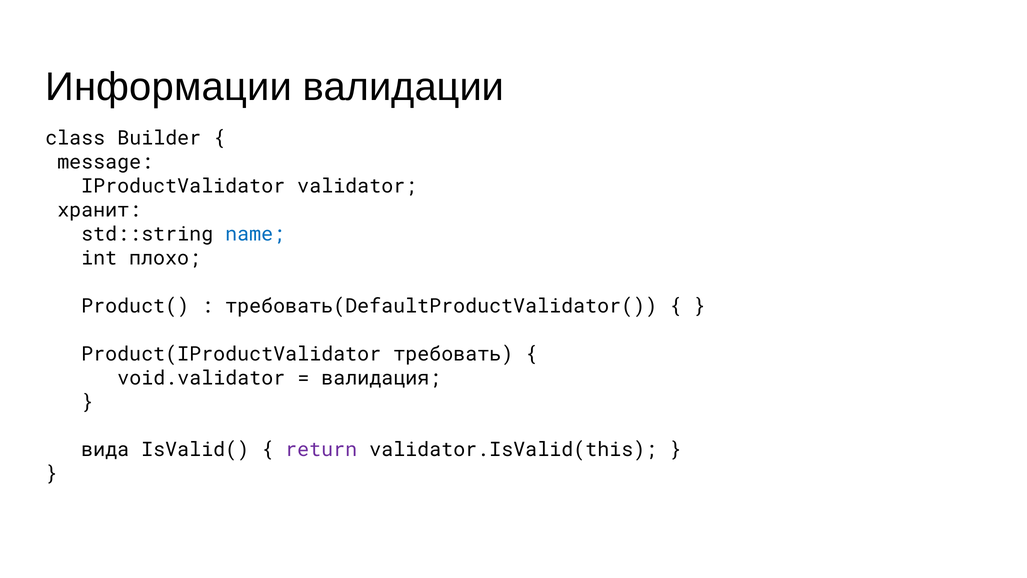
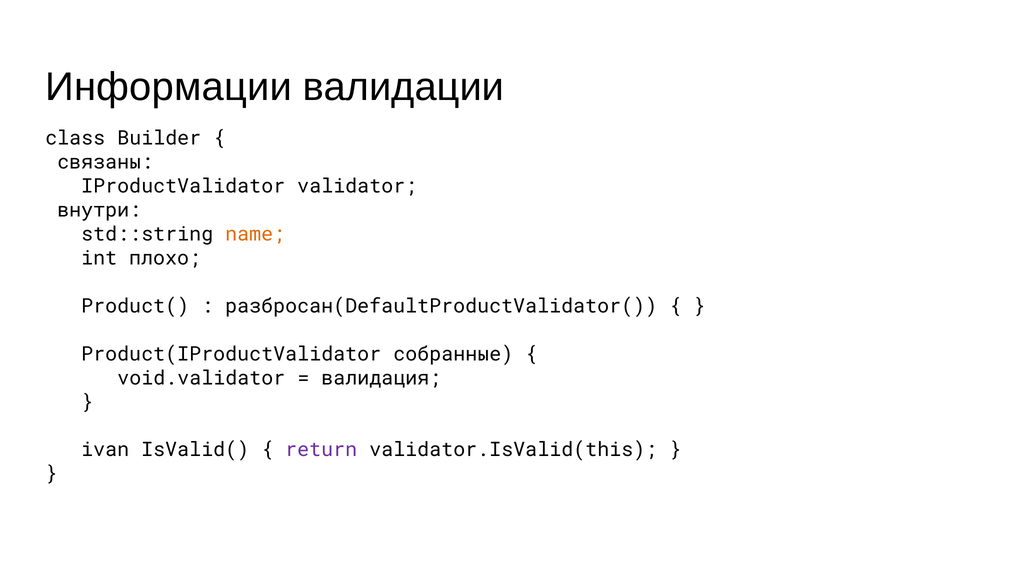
message: message -> связаны
хранит: хранит -> внутри
name colour: blue -> orange
требовать(DefaultProductValidator(: требовать(DefaultProductValidator( -> разбросан(DefaultProductValidator(
требовать: требовать -> собранные
вида: вида -> ivan
